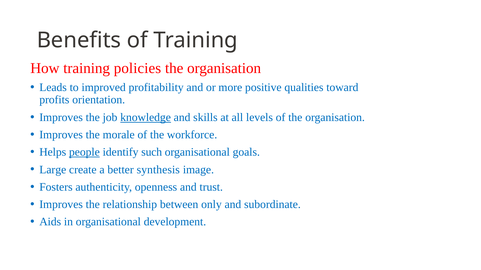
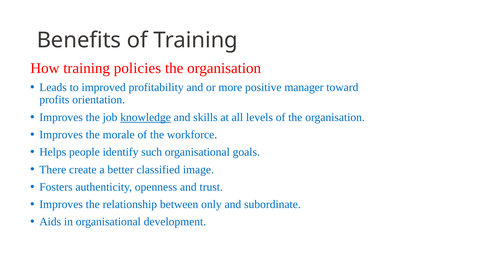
qualities: qualities -> manager
people underline: present -> none
Large: Large -> There
synthesis: synthesis -> classified
